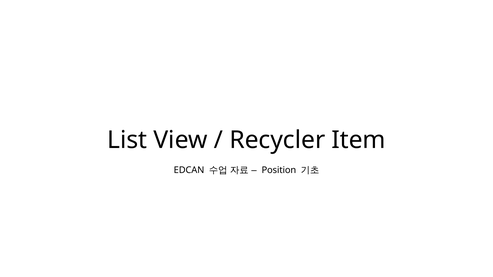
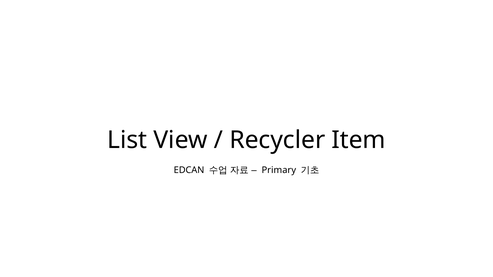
Position: Position -> Primary
